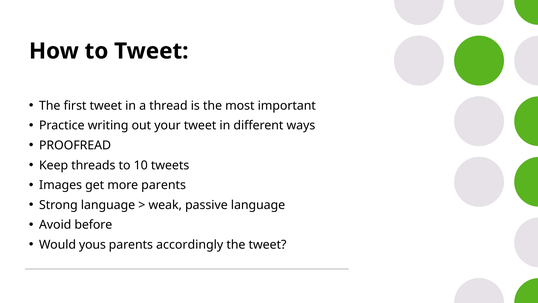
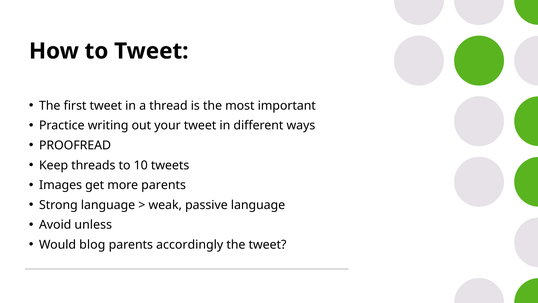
before: before -> unless
yous: yous -> blog
